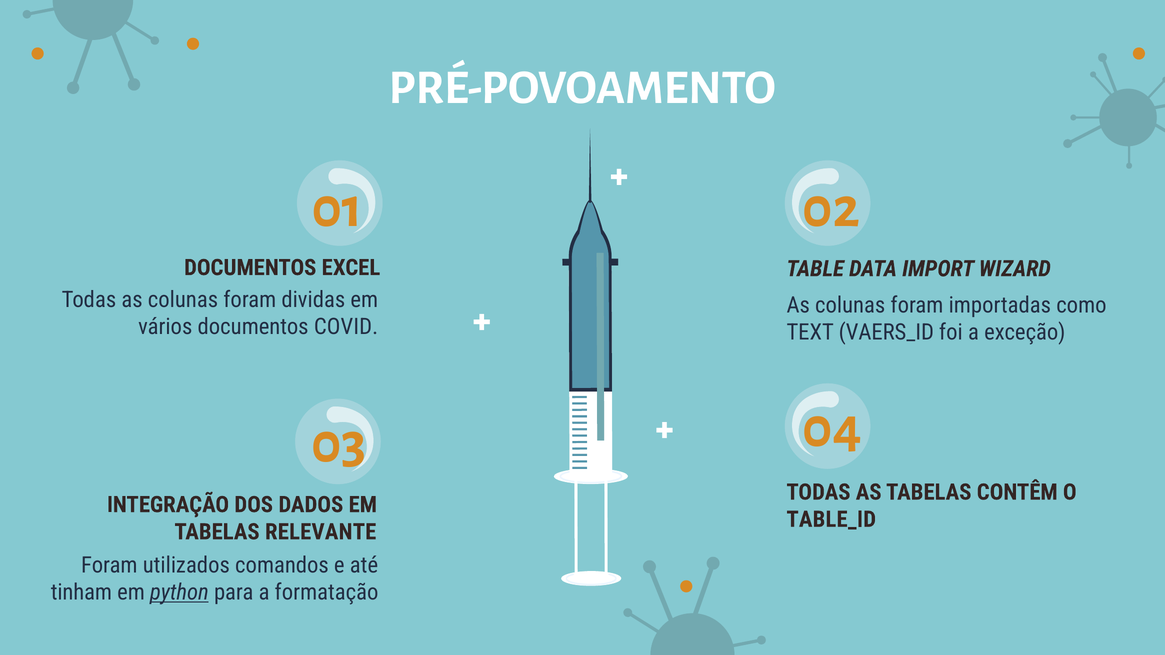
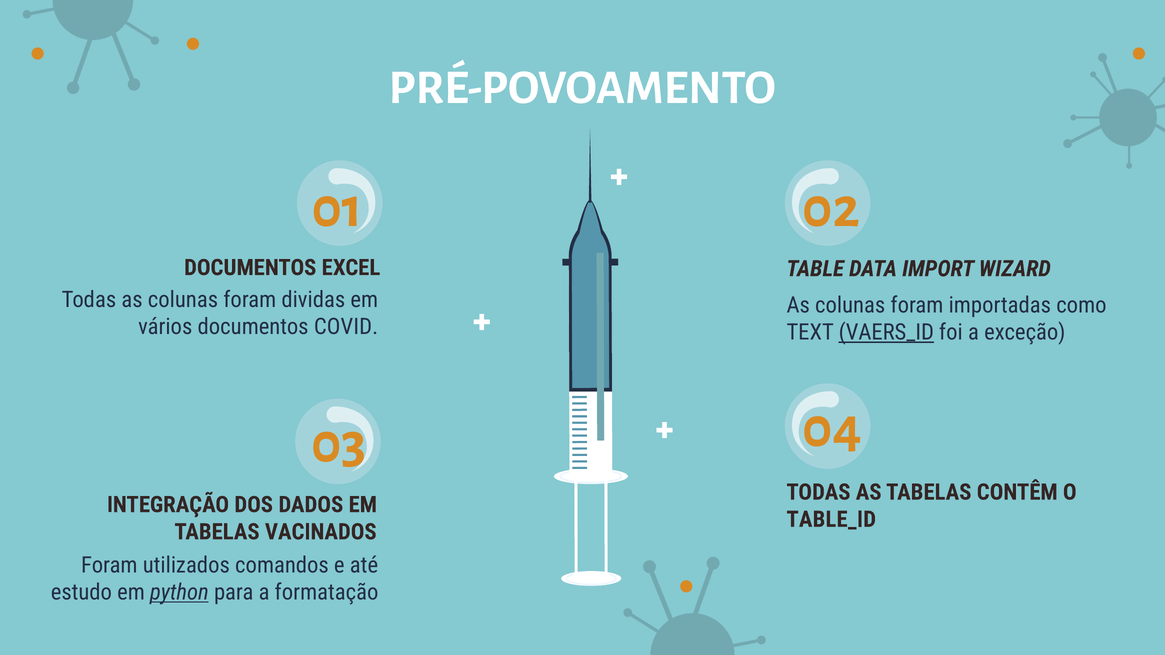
VAERS_ID underline: none -> present
RELEVANTE: RELEVANTE -> VACINADOS
tinham: tinham -> estudo
